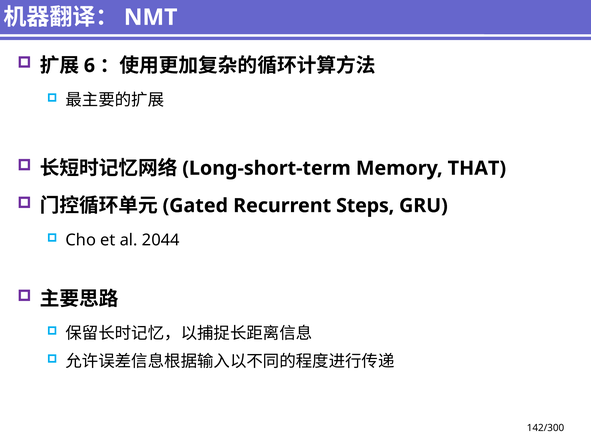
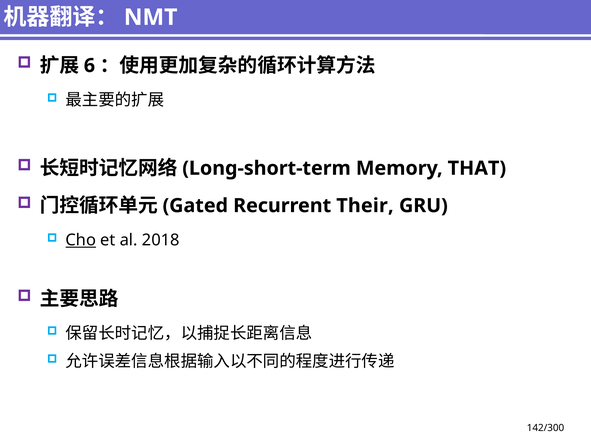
Steps: Steps -> Their
Cho underline: none -> present
2044: 2044 -> 2018
